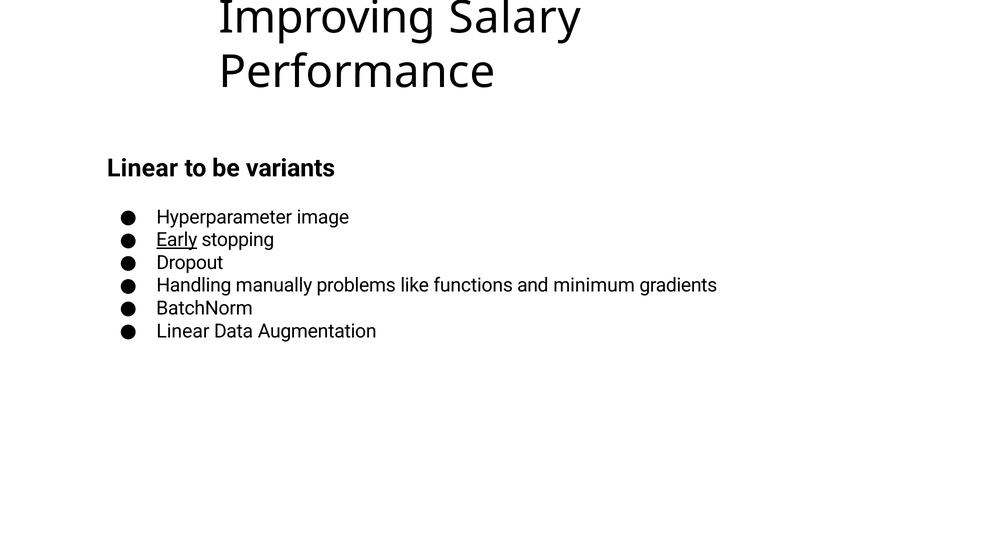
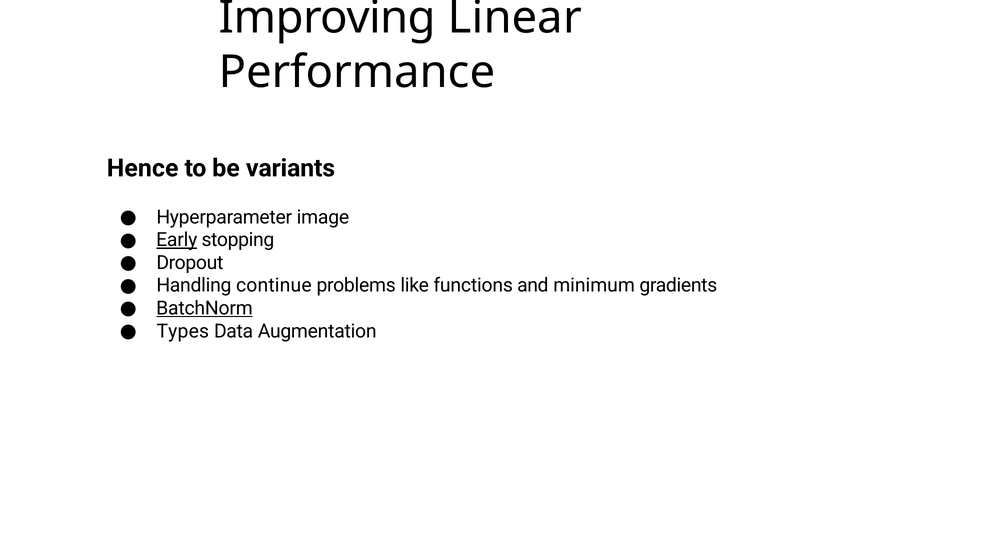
Salary: Salary -> Linear
Linear at (143, 168): Linear -> Hence
manually: manually -> continue
BatchNorm underline: none -> present
Linear at (183, 331): Linear -> Types
